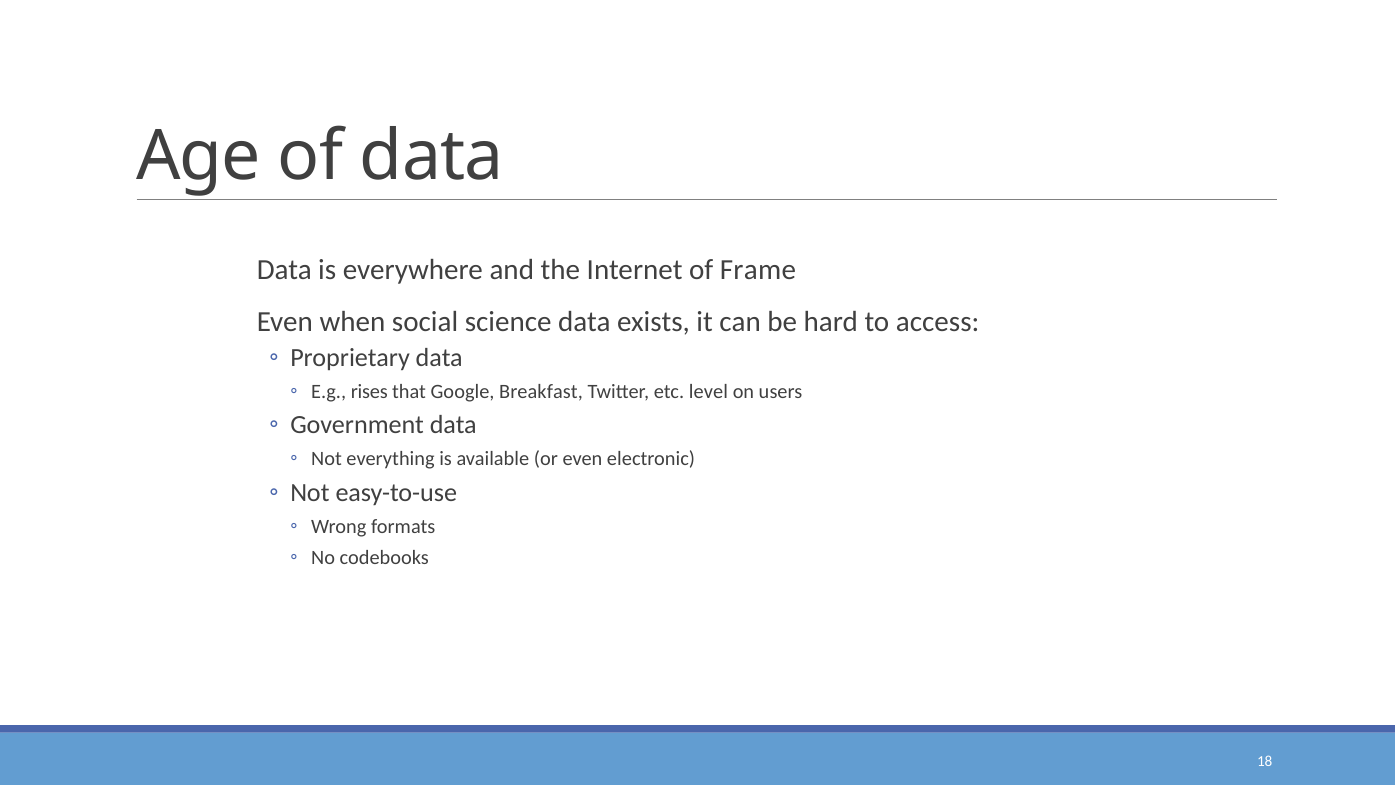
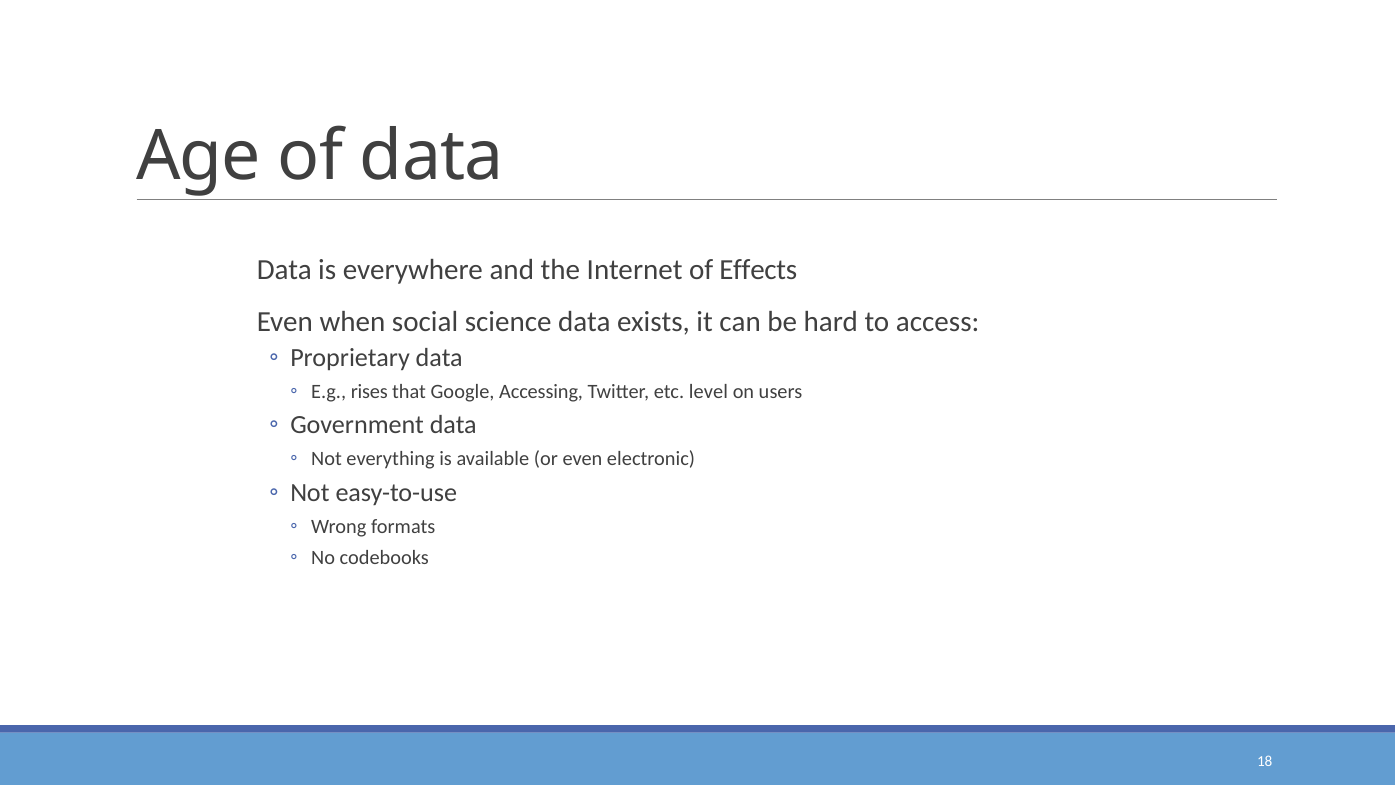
Frame: Frame -> Effects
Breakfast: Breakfast -> Accessing
